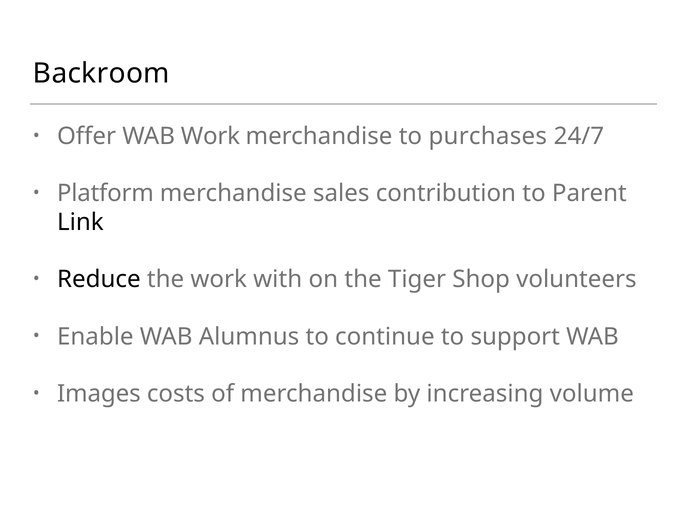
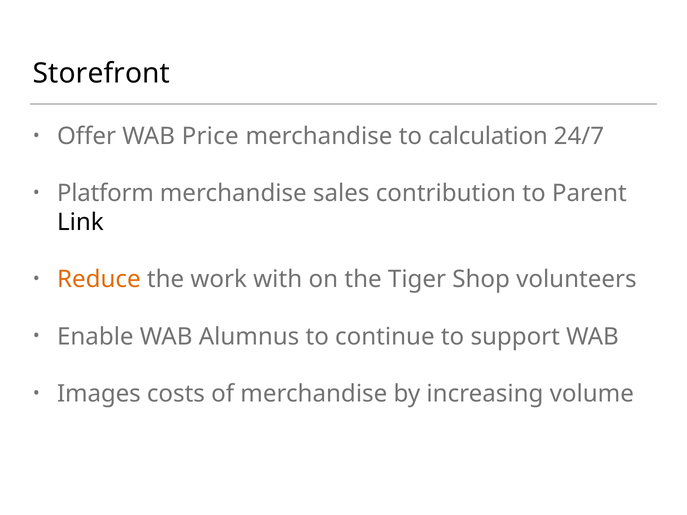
Backroom: Backroom -> Storefront
WAB Work: Work -> Price
purchases: purchases -> calculation
Reduce colour: black -> orange
